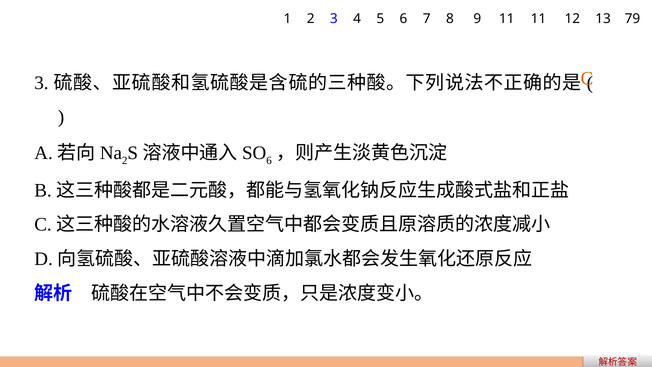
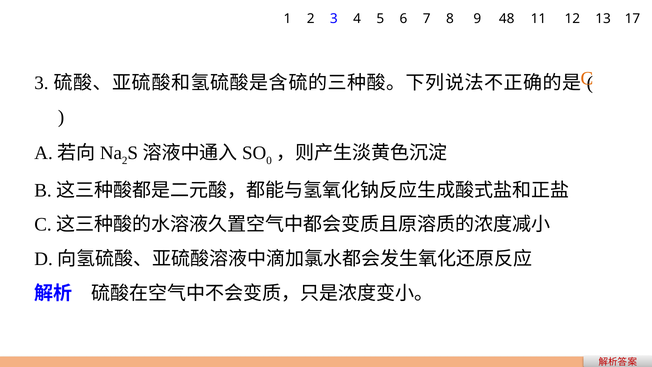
9 11: 11 -> 48
79: 79 -> 17
6 at (269, 160): 6 -> 0
